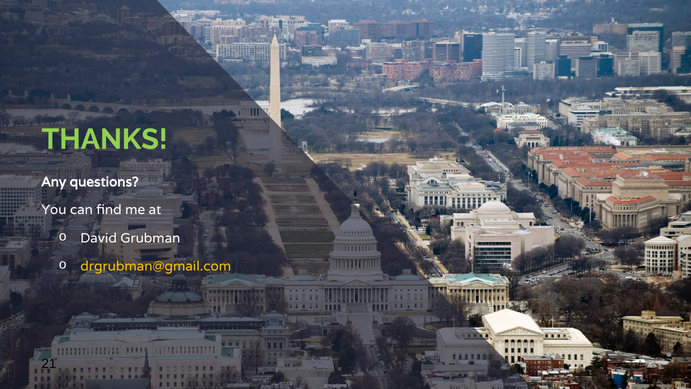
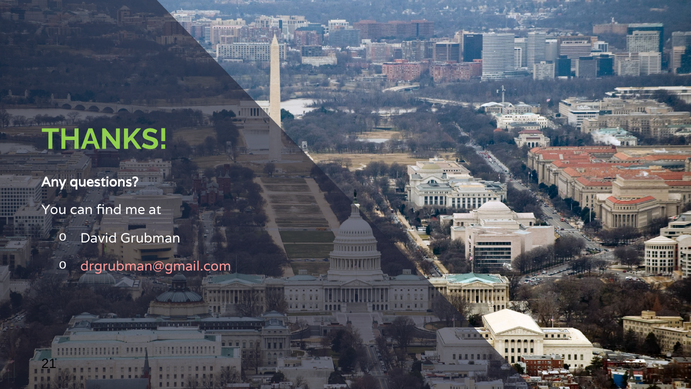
drgrubman@gmail.com colour: yellow -> pink
